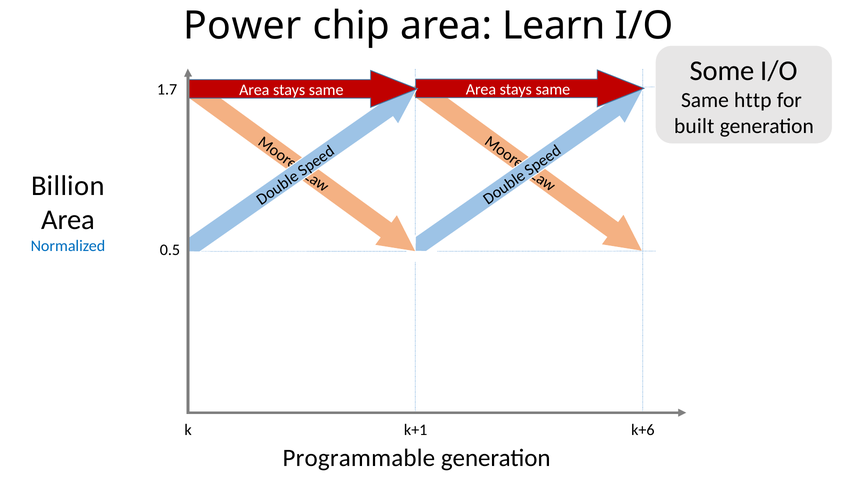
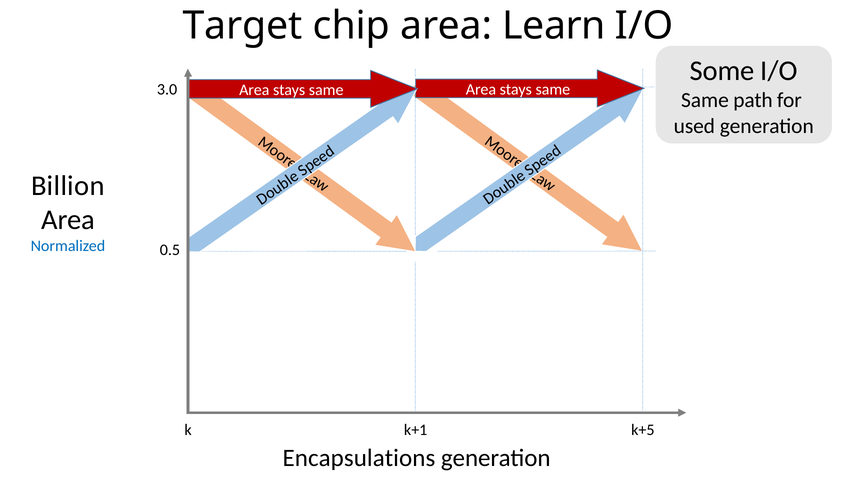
Power: Power -> Target
1.7: 1.7 -> 3.0
http: http -> path
built: built -> used
k+6: k+6 -> k+5
Programmable: Programmable -> Encapsulations
